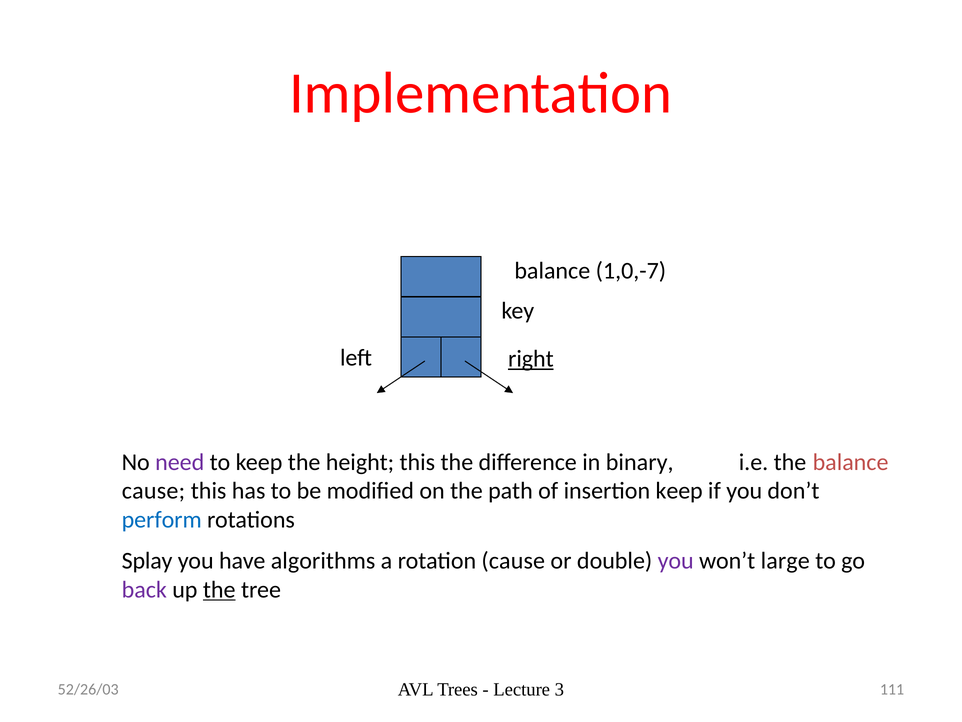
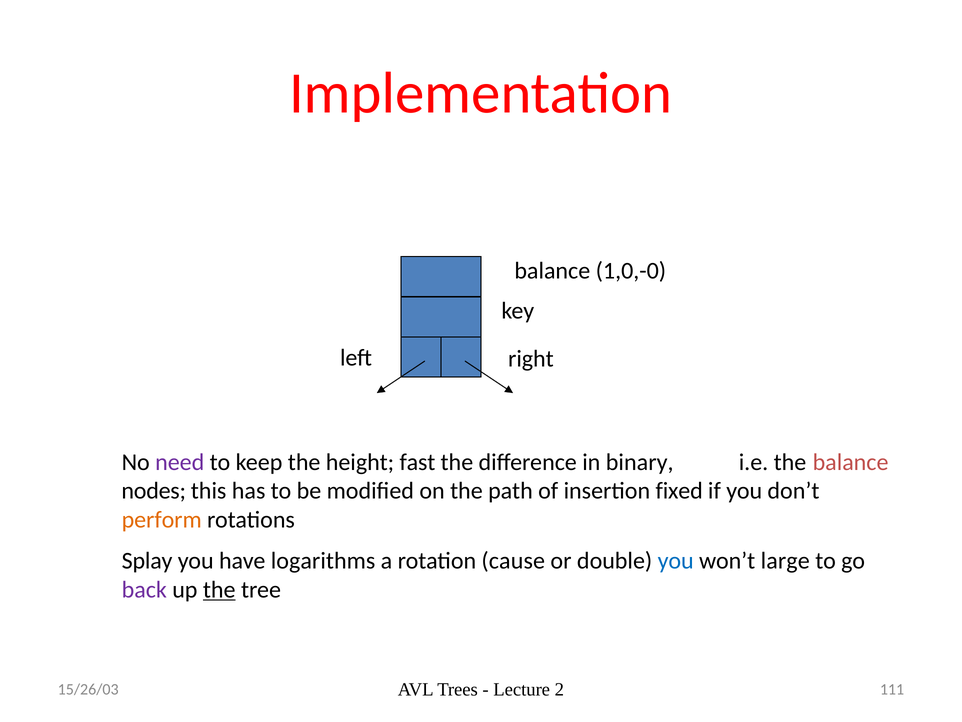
1,0,-7: 1,0,-7 -> 1,0,-0
right underline: present -> none
height this: this -> fast
cause at (153, 491): cause -> nodes
insertion keep: keep -> fixed
perform colour: blue -> orange
algorithms: algorithms -> logarithms
you at (676, 560) colour: purple -> blue
3: 3 -> 2
52/26/03: 52/26/03 -> 15/26/03
